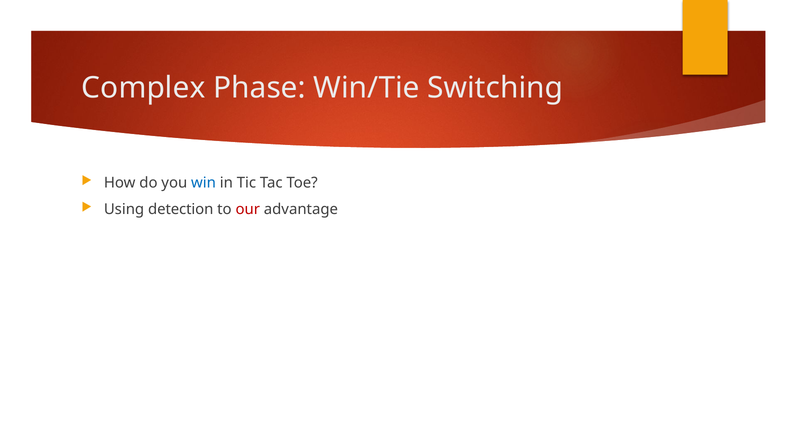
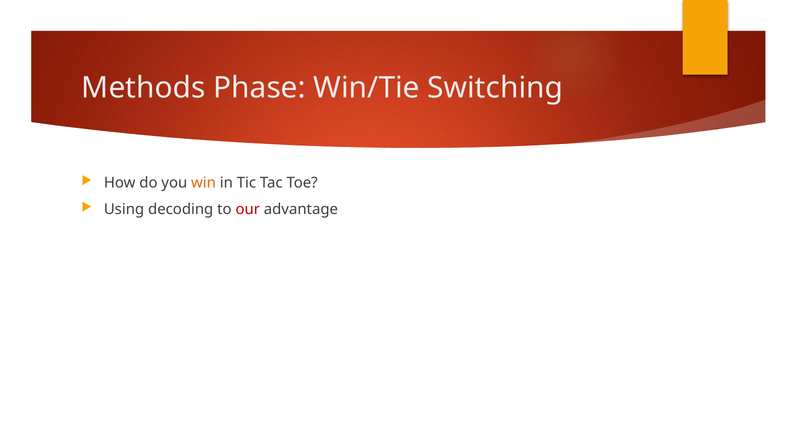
Complex: Complex -> Methods
win colour: blue -> orange
detection: detection -> decoding
